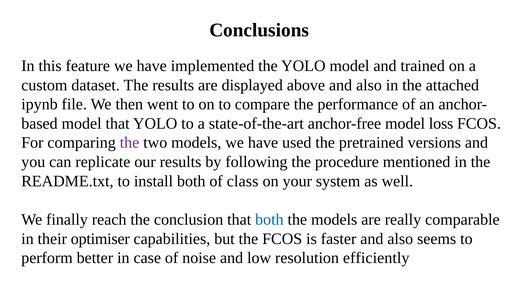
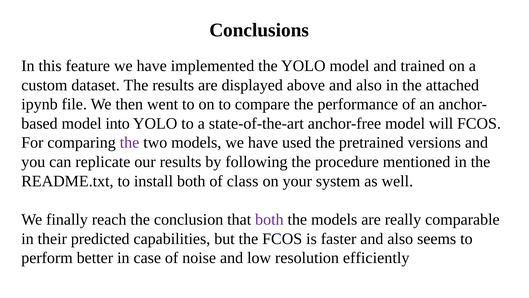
model that: that -> into
loss: loss -> will
both at (269, 219) colour: blue -> purple
optimiser: optimiser -> predicted
